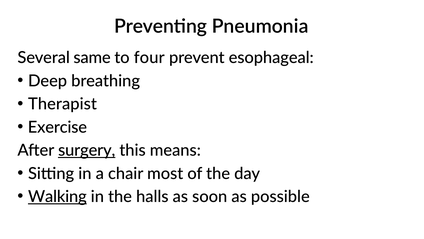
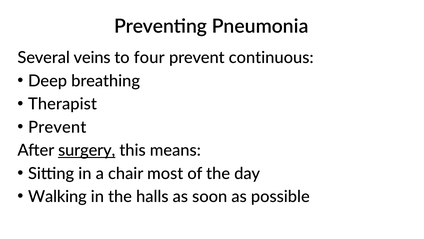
same: same -> veins
esophageal: esophageal -> continuous
Exercise at (57, 127): Exercise -> Prevent
Walking underline: present -> none
